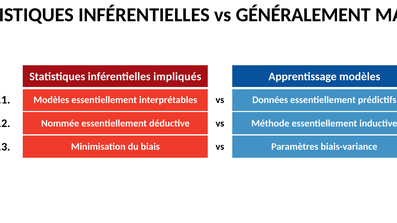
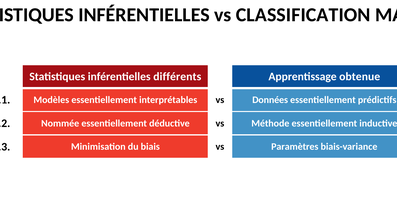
GÉNÉRALEMENT: GÉNÉRALEMENT -> CLASSIFICATION
impliqués: impliqués -> différents
Apprentissage modèles: modèles -> obtenue
